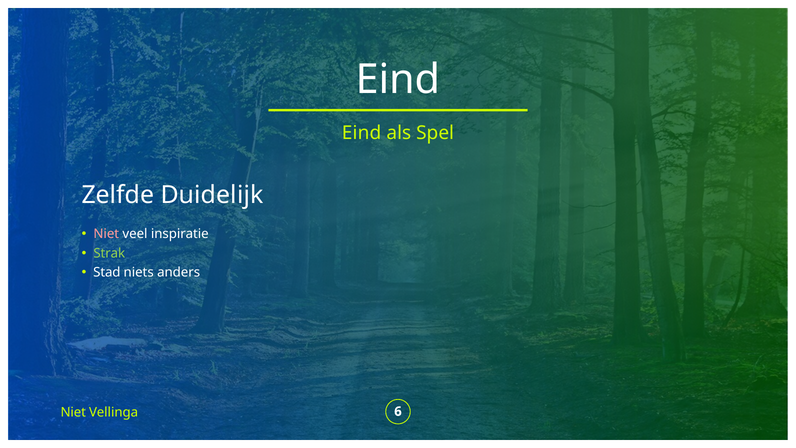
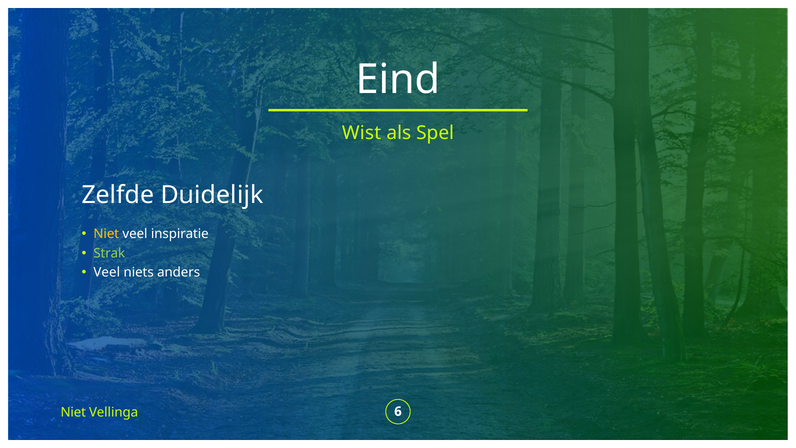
Eind at (362, 133): Eind -> Wist
Niet at (106, 234) colour: pink -> yellow
Stad at (107, 272): Stad -> Veel
